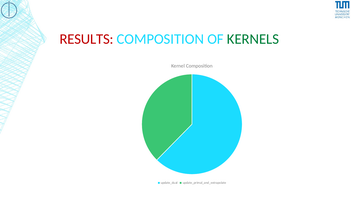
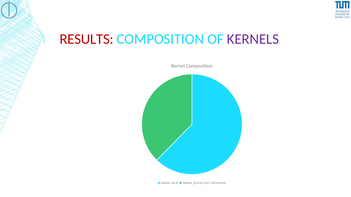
KERNELS colour: green -> purple
